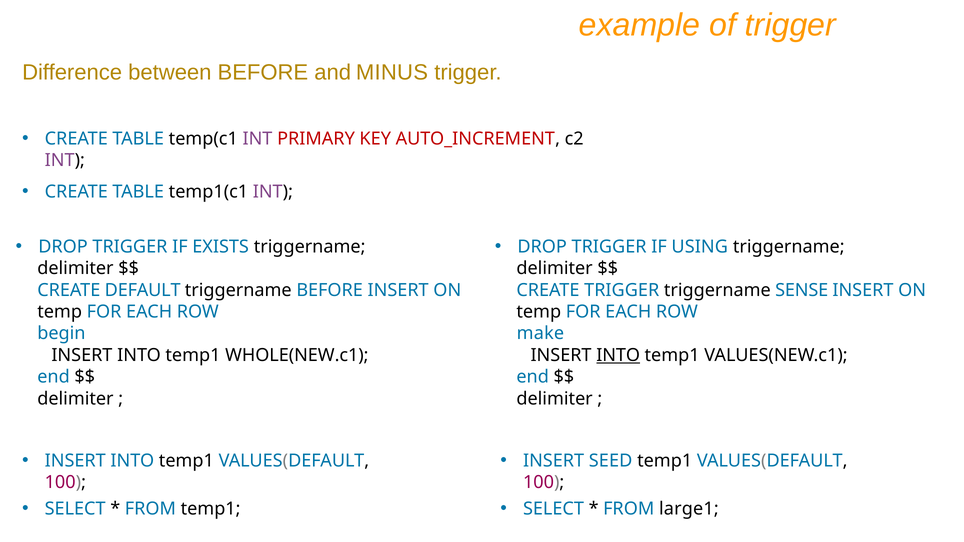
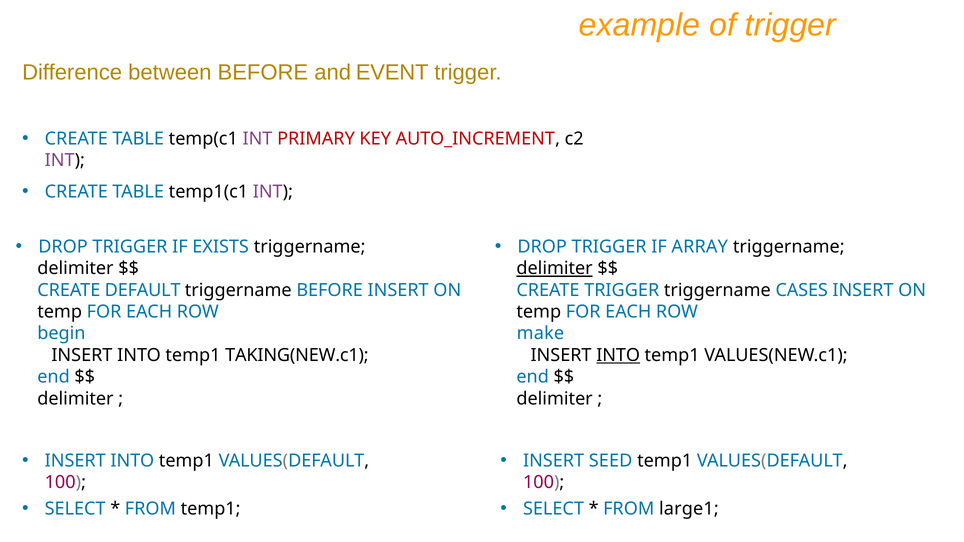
MINUS: MINUS -> EVENT
USING: USING -> ARRAY
delimiter at (555, 269) underline: none -> present
SENSE: SENSE -> CASES
WHOLE(NEW.c1: WHOLE(NEW.c1 -> TAKING(NEW.c1
